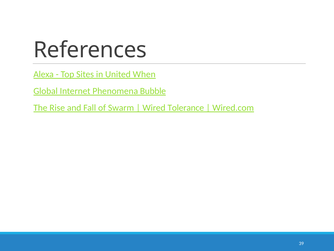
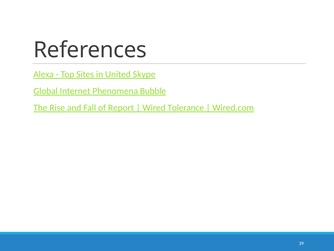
When: When -> Skype
Swarm: Swarm -> Report
